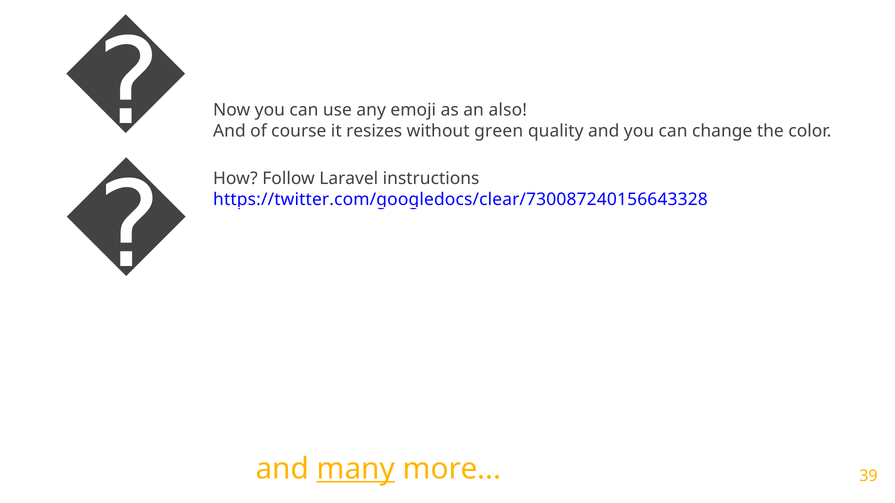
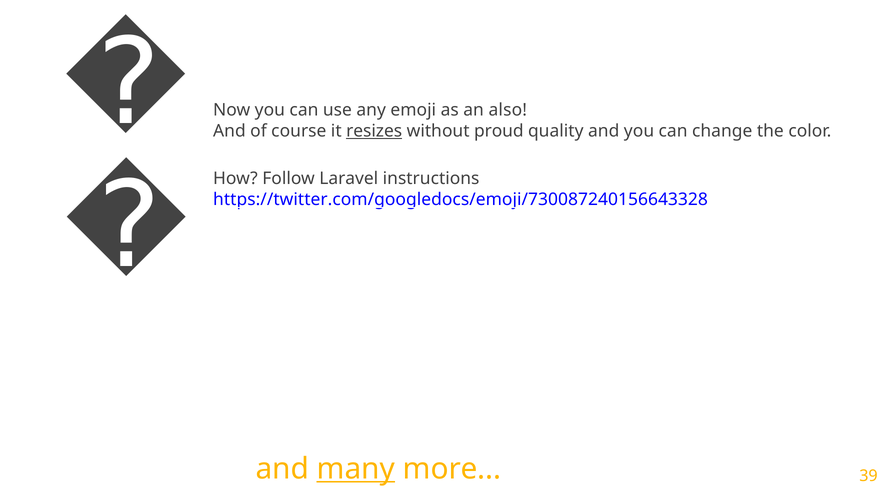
resizes underline: none -> present
green: green -> proud
https://twitter.com/googledocs/clear/730087240156643328: https://twitter.com/googledocs/clear/730087240156643328 -> https://twitter.com/googledocs/emoji/730087240156643328
